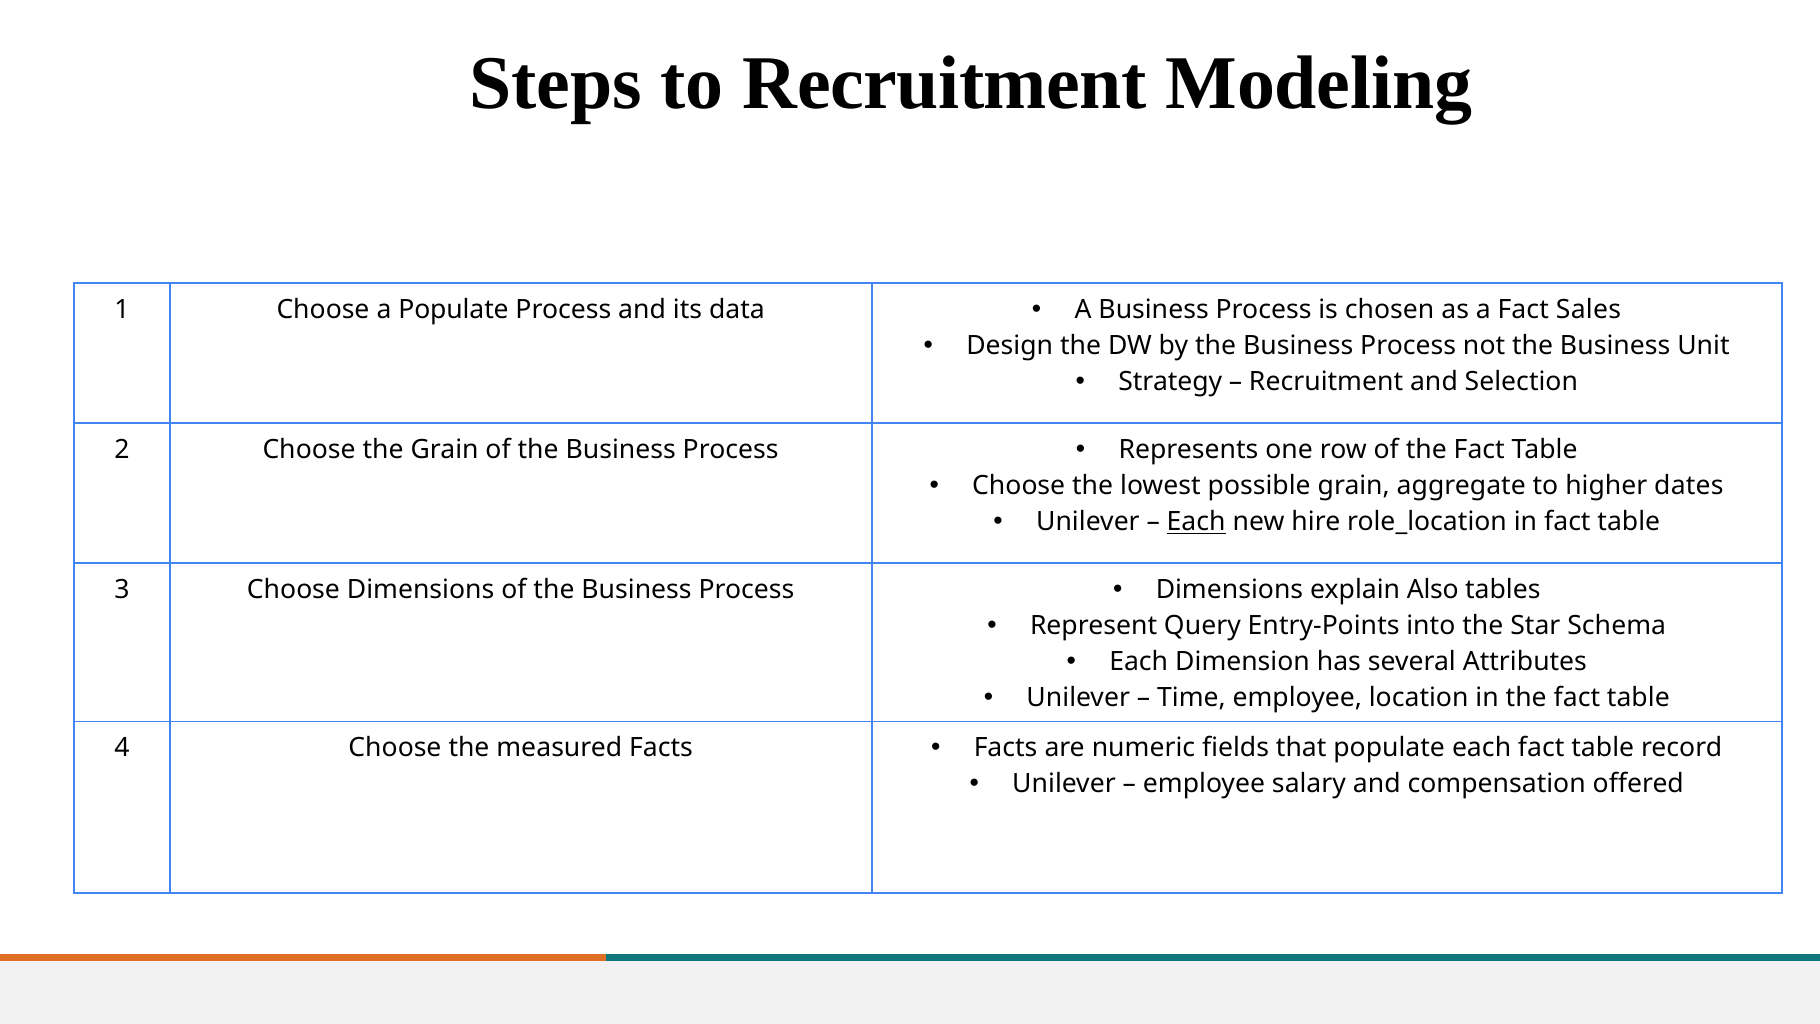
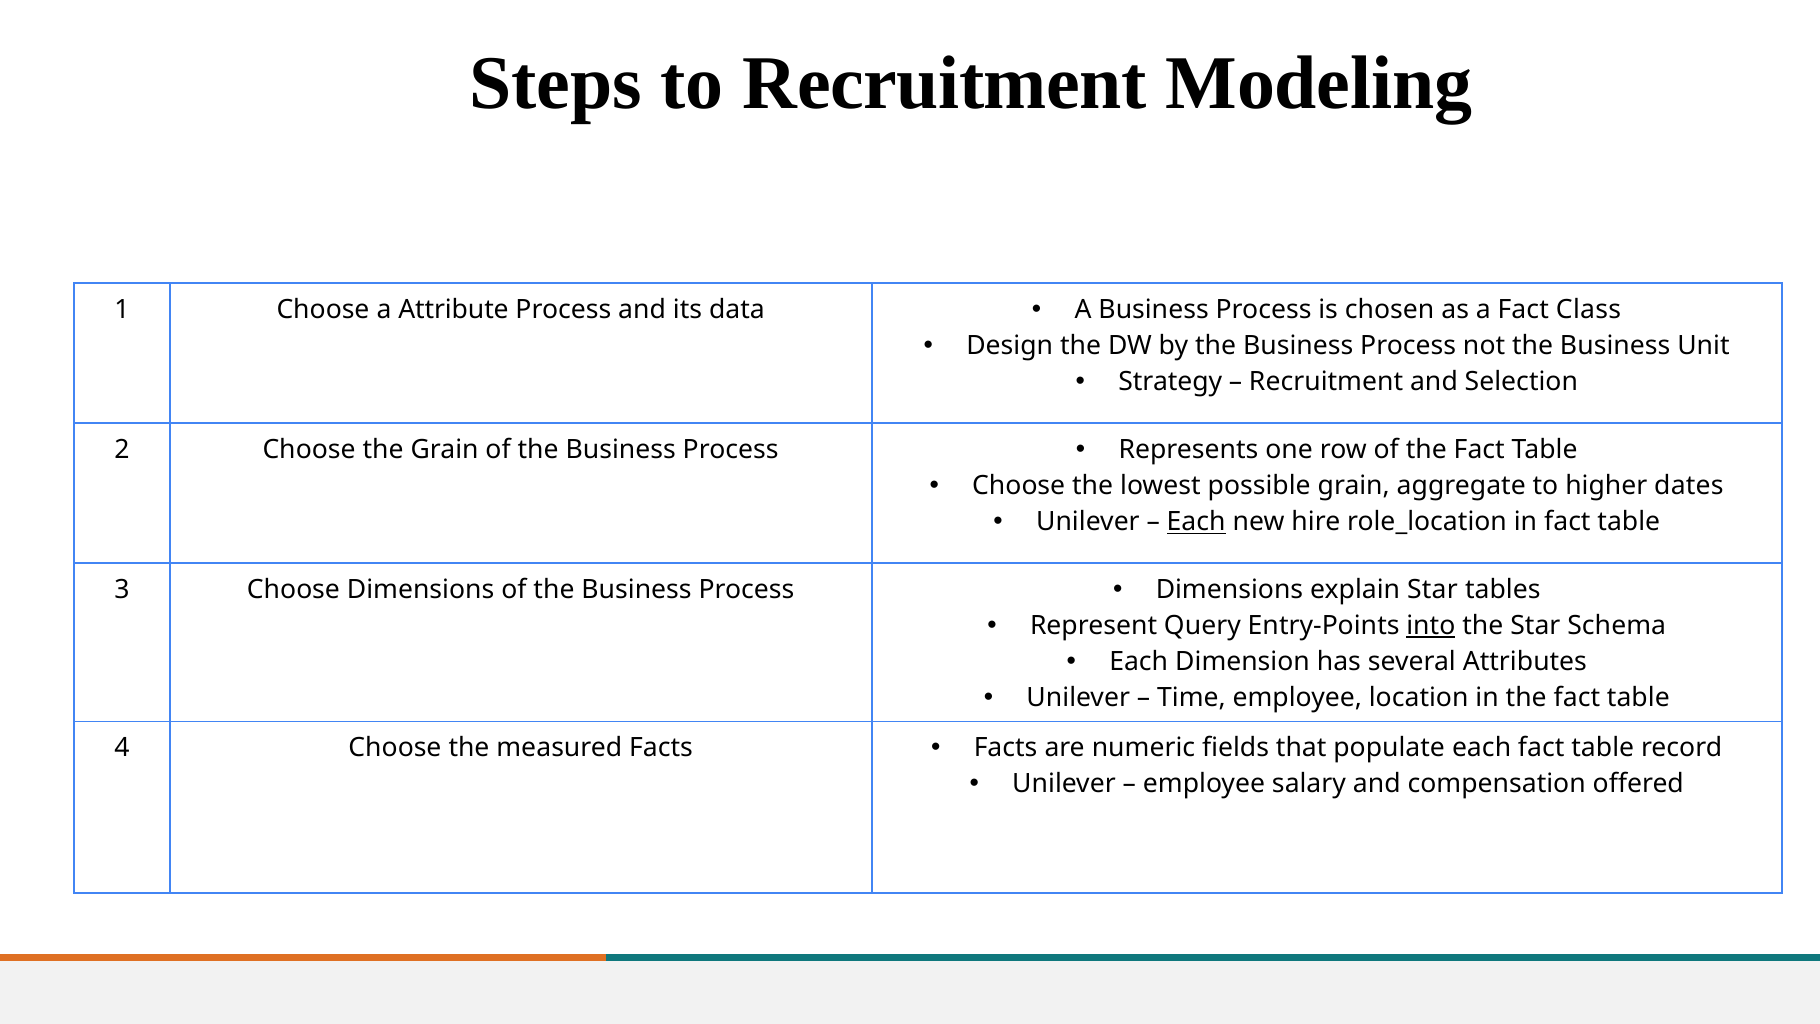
a Populate: Populate -> Attribute
Sales: Sales -> Class
explain Also: Also -> Star
into underline: none -> present
